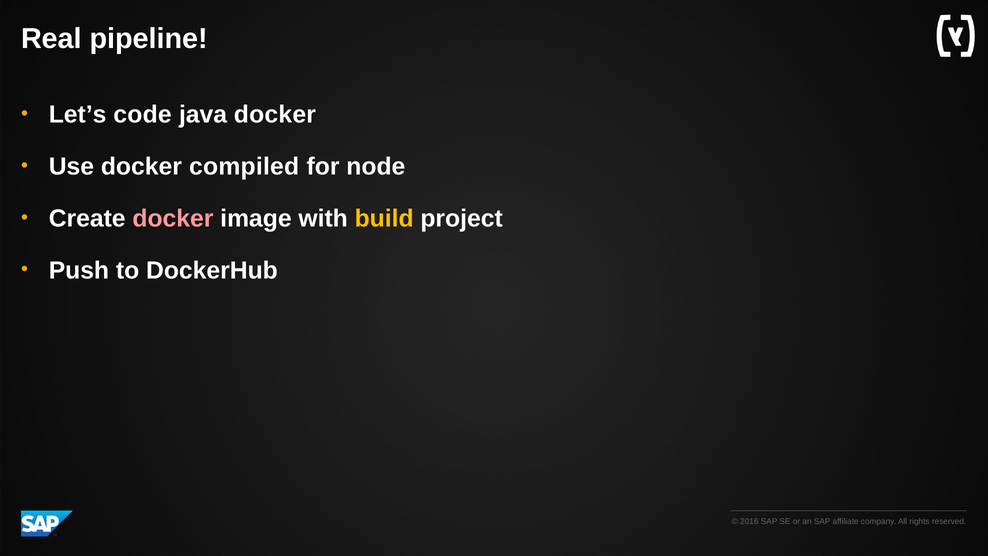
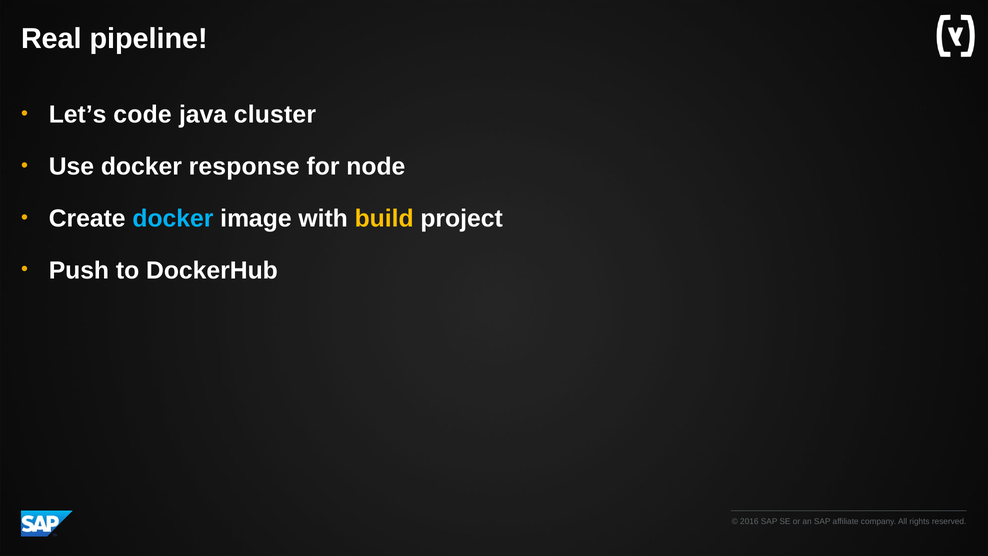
java docker: docker -> cluster
compiled: compiled -> response
docker at (173, 218) colour: pink -> light blue
